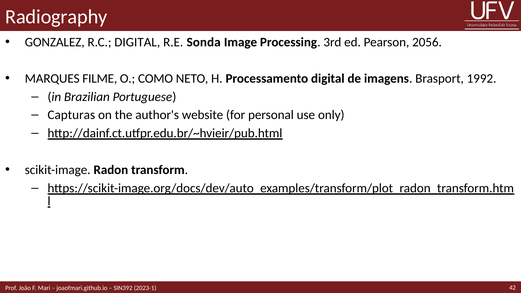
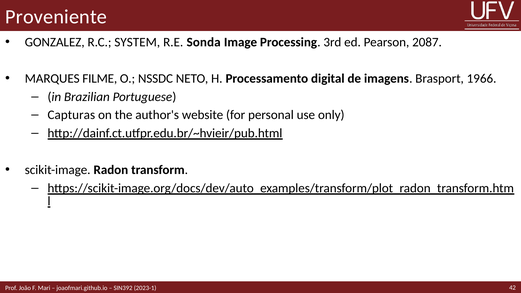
Radiography: Radiography -> Proveniente
R.C DIGITAL: DIGITAL -> SYSTEM
2056: 2056 -> 2087
COMO: COMO -> NSSDC
1992: 1992 -> 1966
